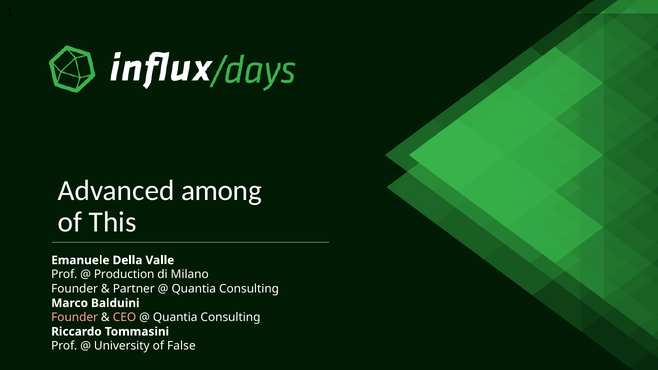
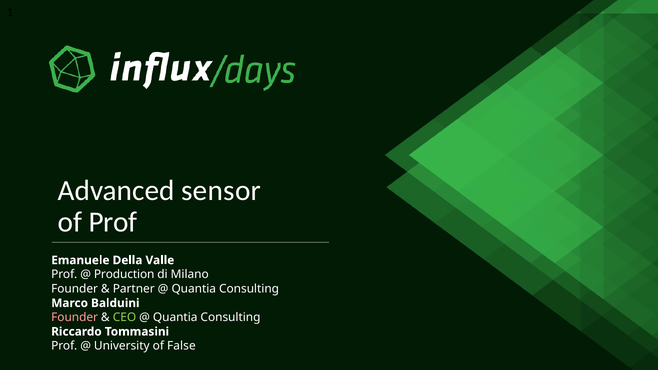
among: among -> sensor
of This: This -> Prof
CEO colour: pink -> light green
